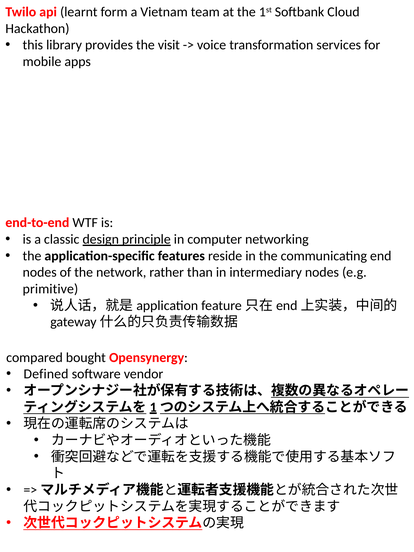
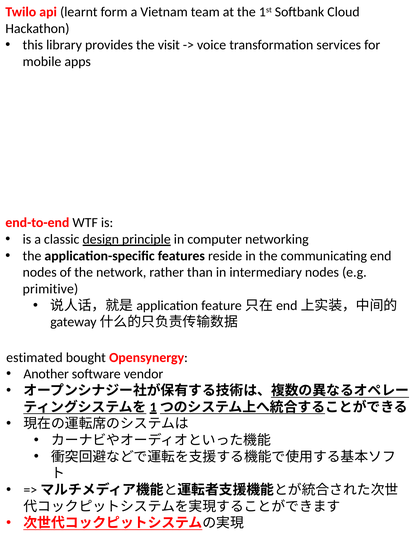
compared: compared -> estimated
Defined: Defined -> Another
